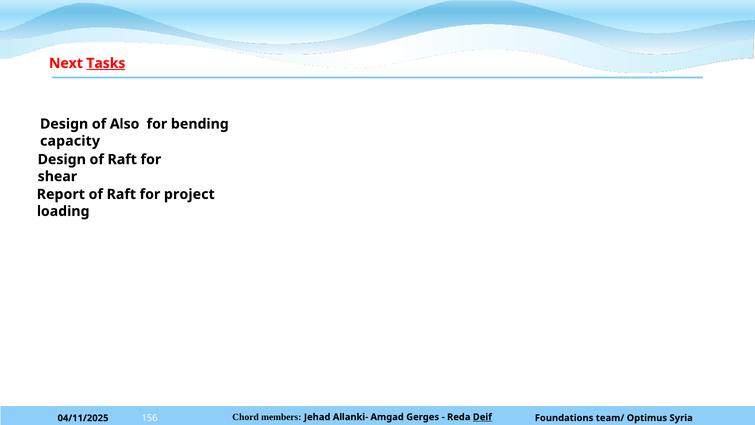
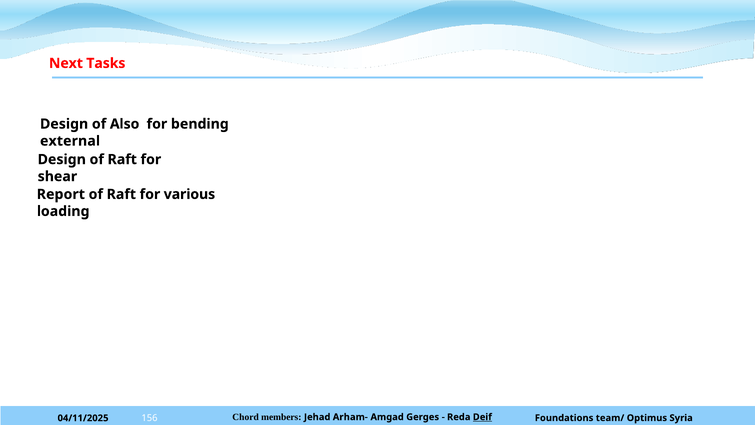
Tasks underline: present -> none
capacity: capacity -> external
project: project -> various
Allanki-: Allanki- -> Arham-
